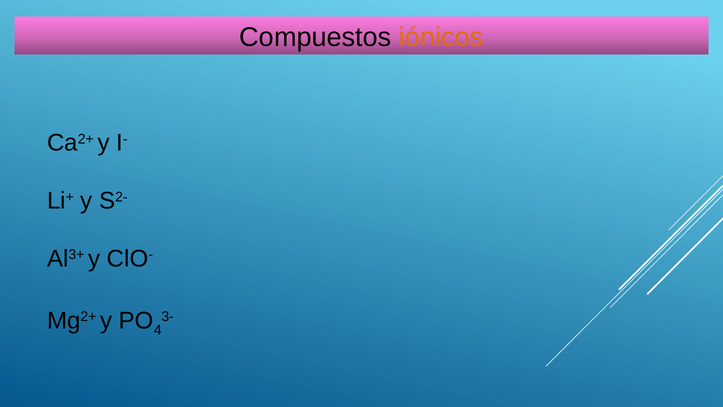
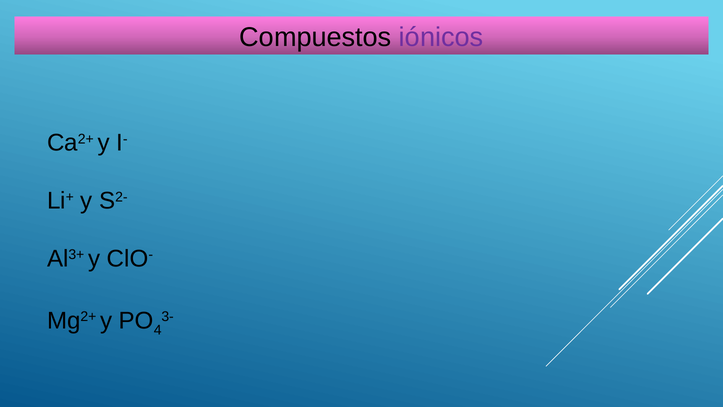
iónicos colour: orange -> purple
